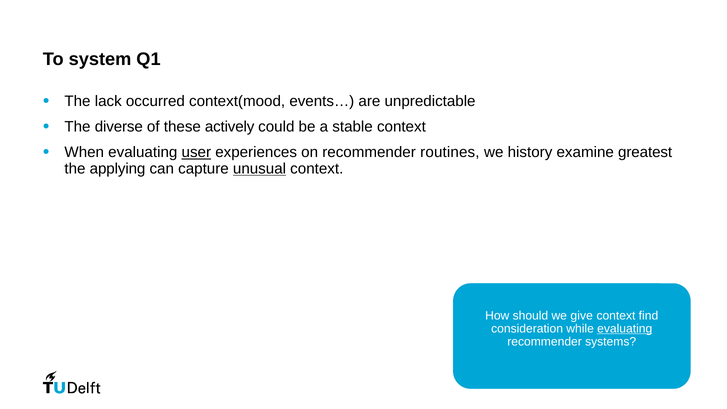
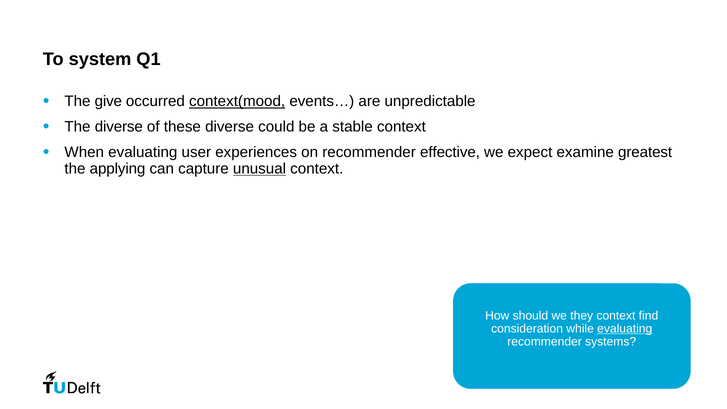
lack: lack -> give
context(mood underline: none -> present
these actively: actively -> diverse
user underline: present -> none
routines: routines -> effective
history: history -> expect
give: give -> they
